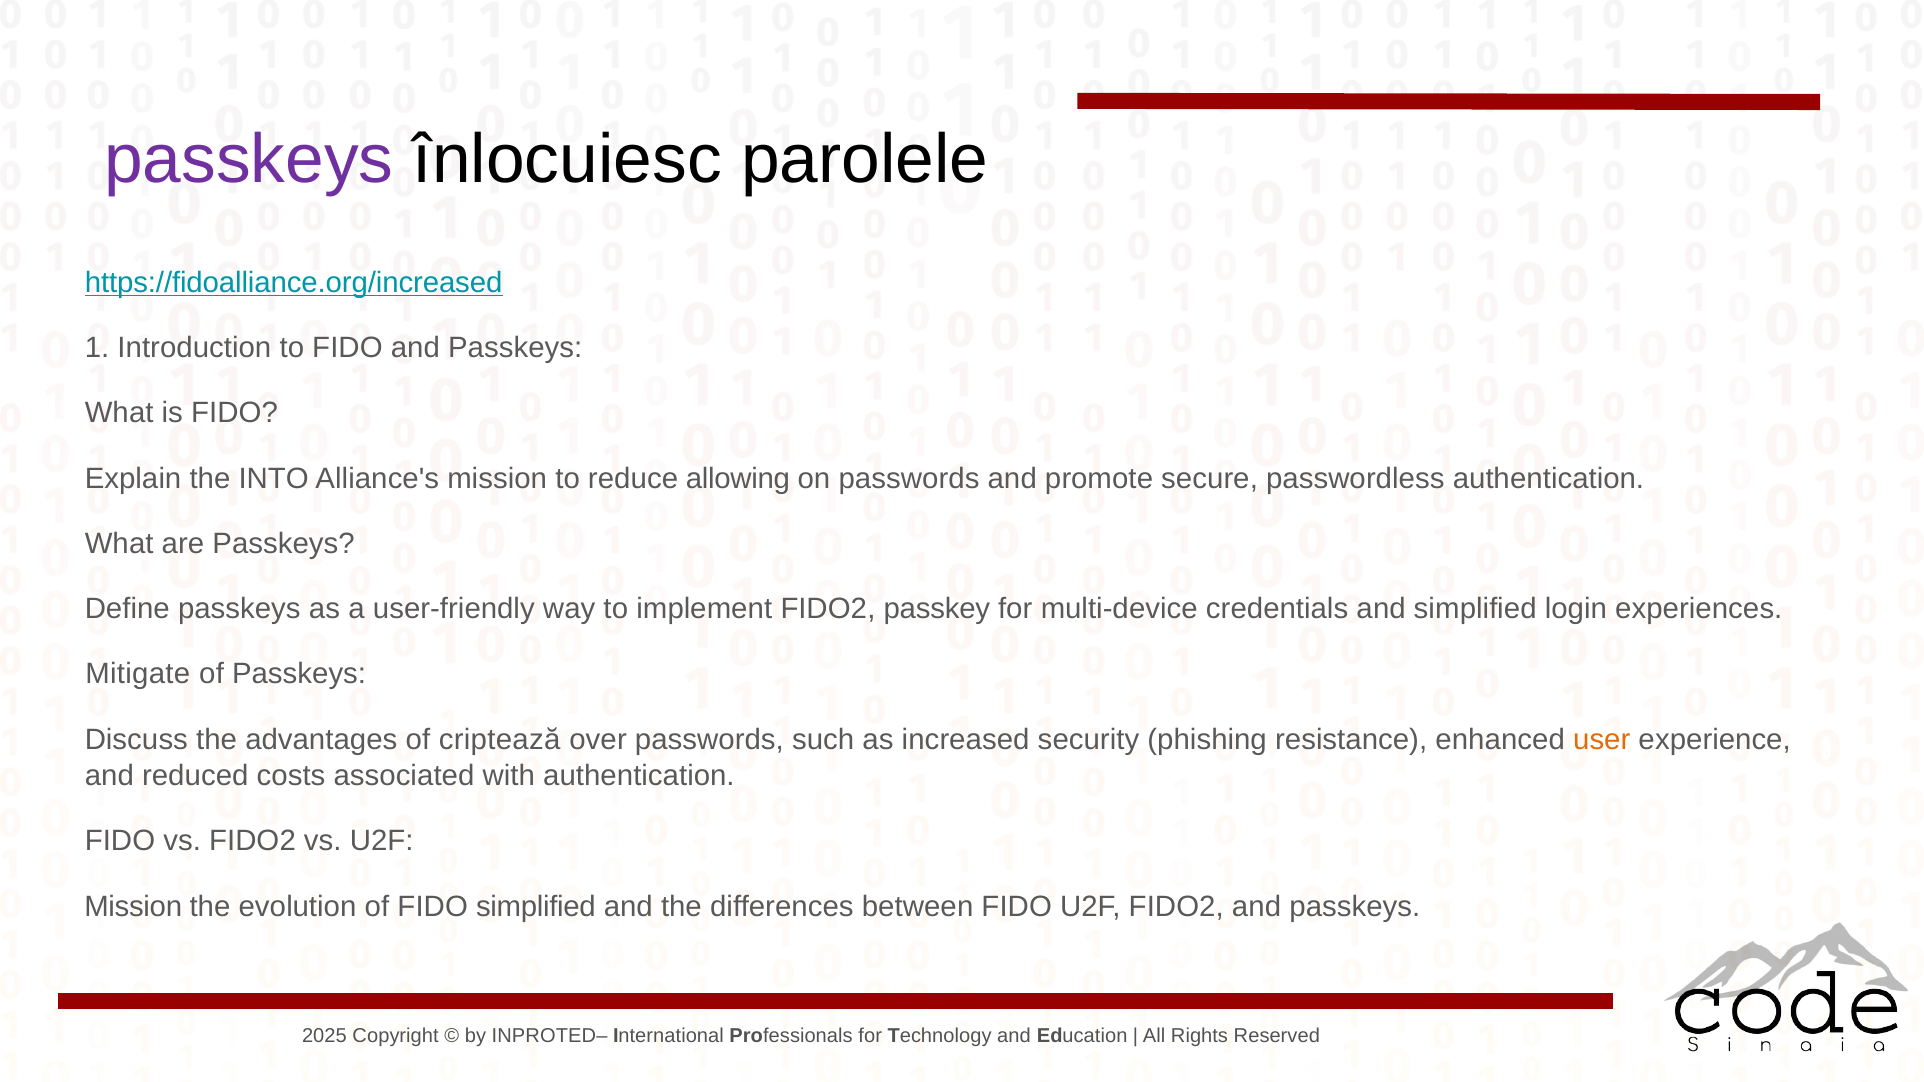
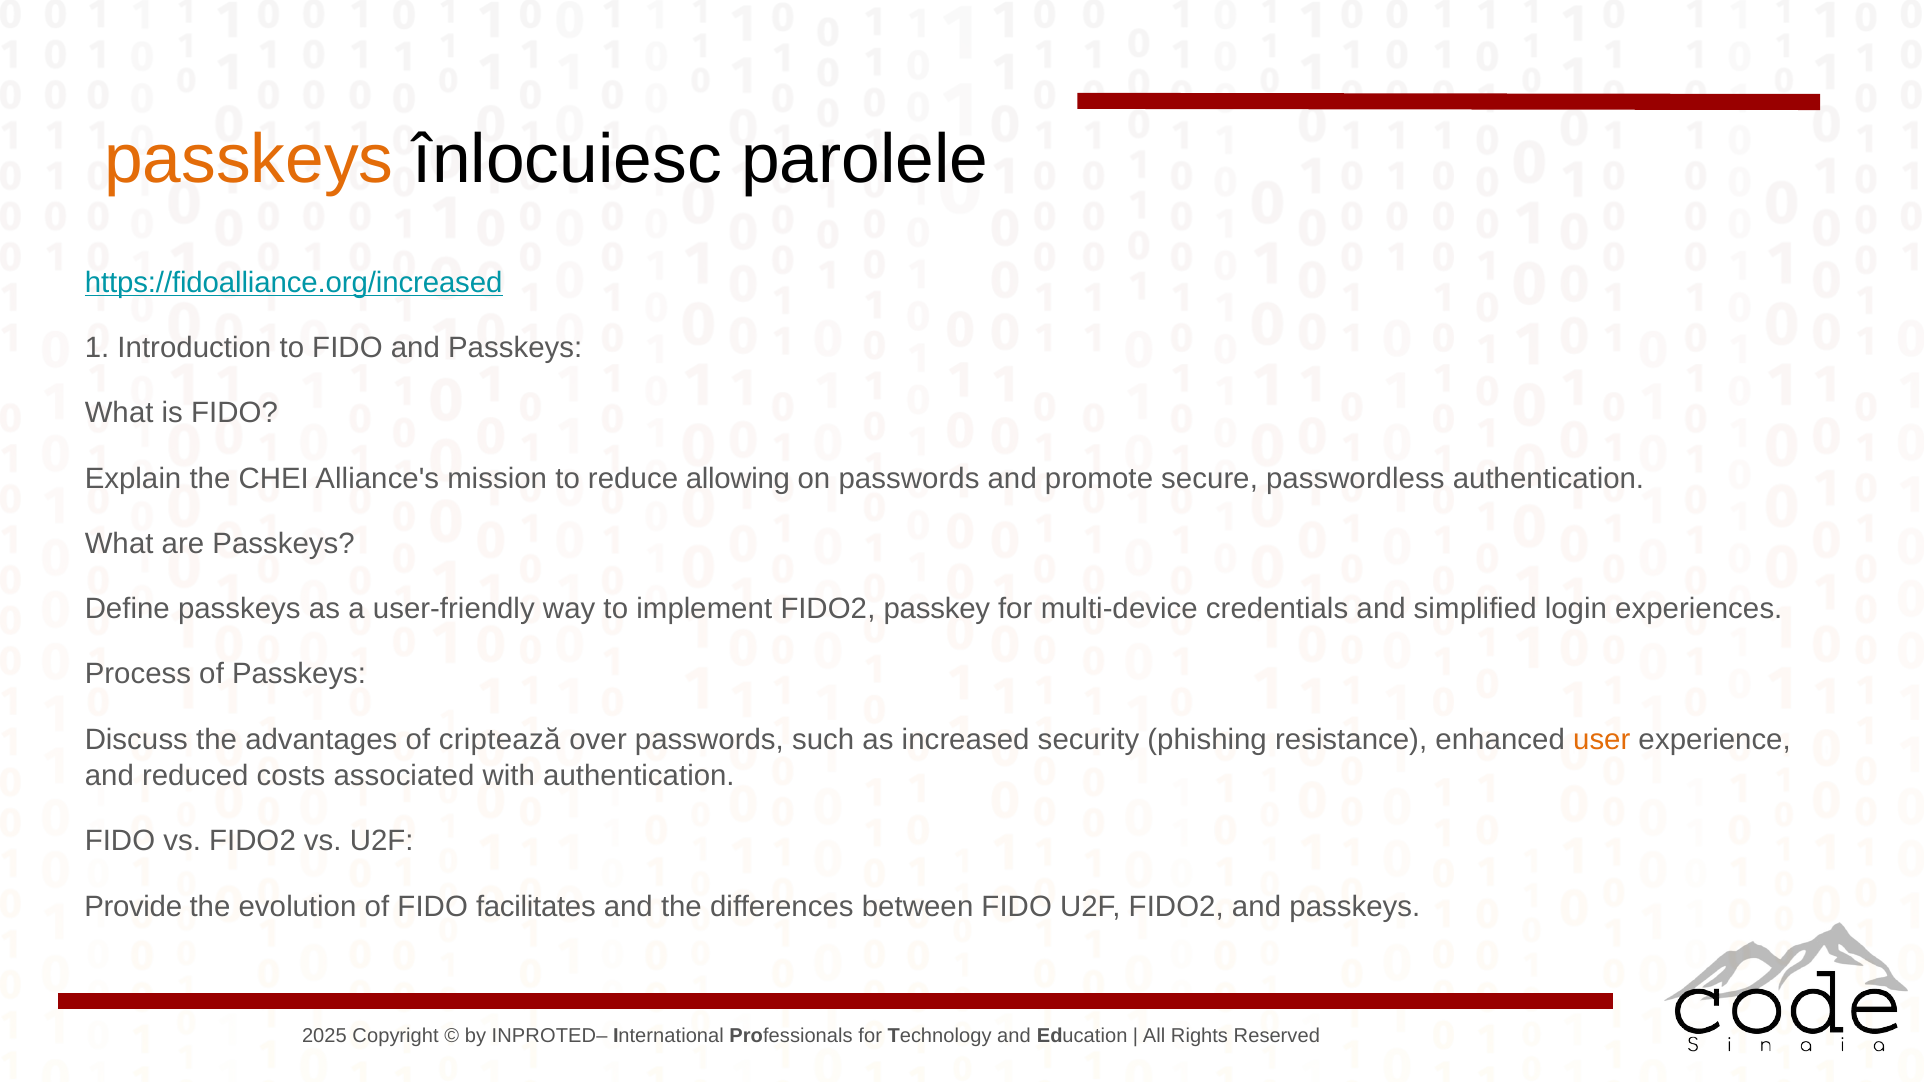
passkeys at (249, 159) colour: purple -> orange
INTO: INTO -> CHEI
Mitigate: Mitigate -> Process
Mission at (133, 907): Mission -> Provide
FIDO simplified: simplified -> facilitates
